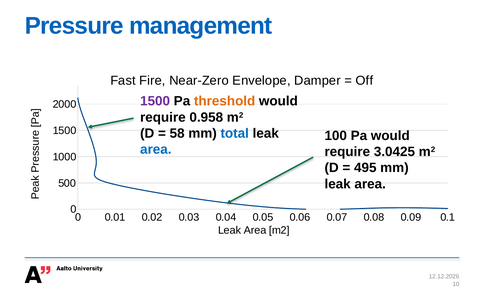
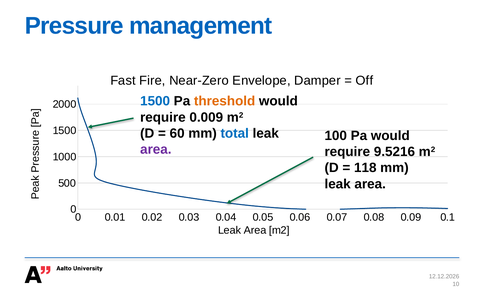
1500 at (155, 101) colour: purple -> blue
0.958: 0.958 -> 0.009
58: 58 -> 60
area at (156, 150) colour: blue -> purple
3.0425: 3.0425 -> 9.5216
495: 495 -> 118
